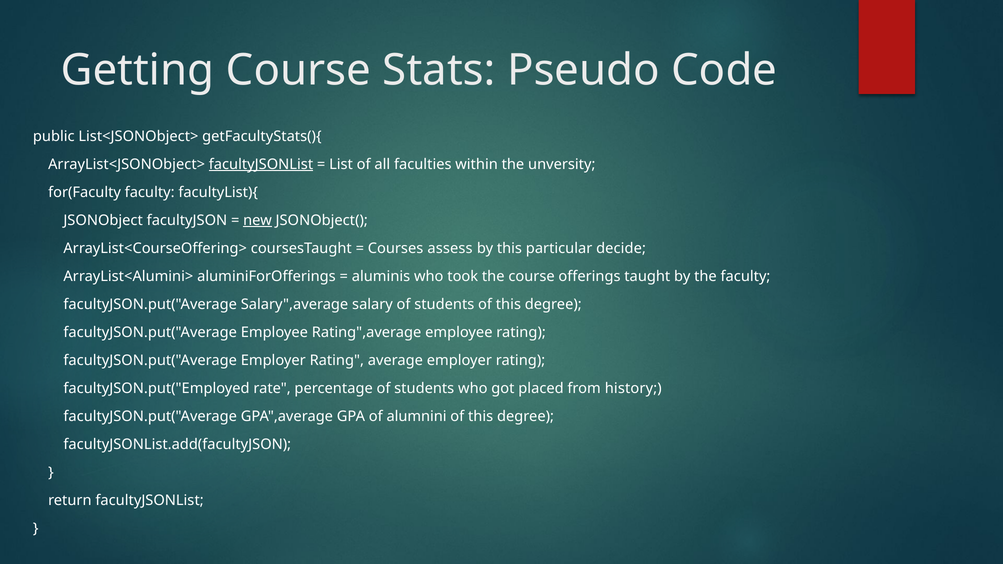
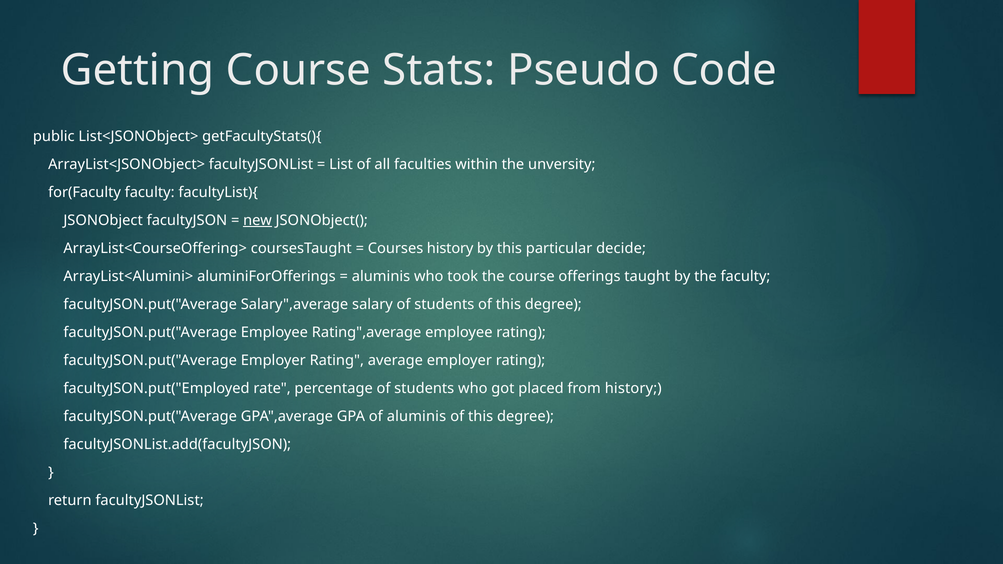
facultyJSONList at (261, 164) underline: present -> none
Courses assess: assess -> history
of alumnini: alumnini -> aluminis
